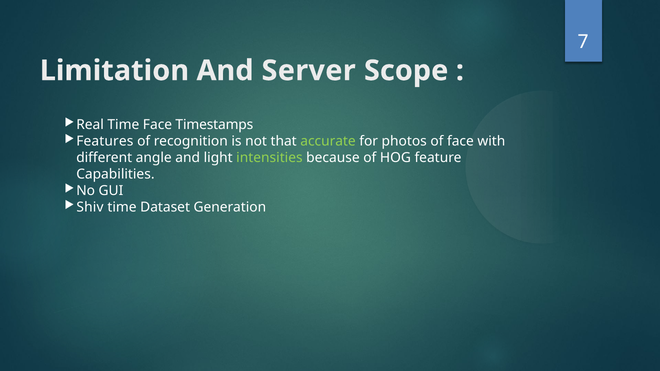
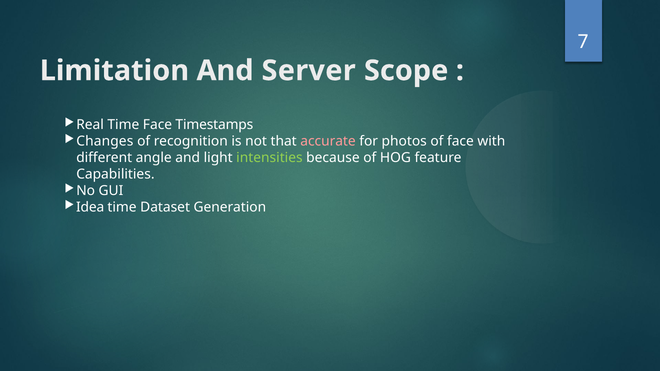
Features: Features -> Changes
accurate colour: light green -> pink
Shiv: Shiv -> Idea
